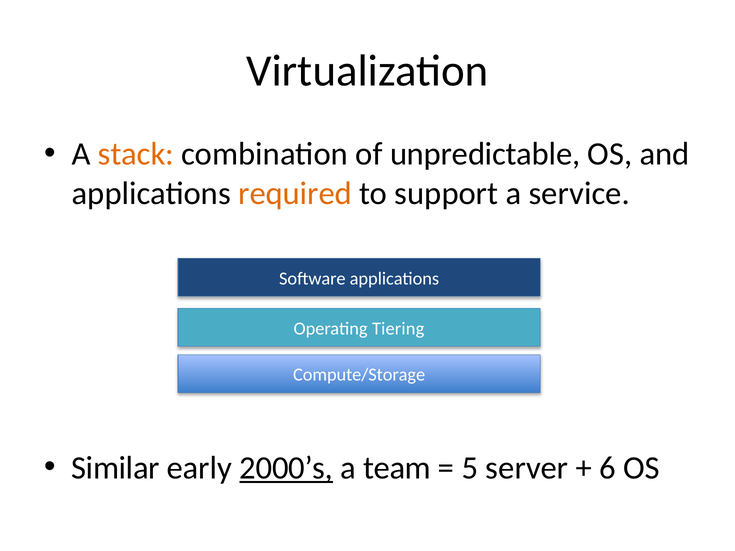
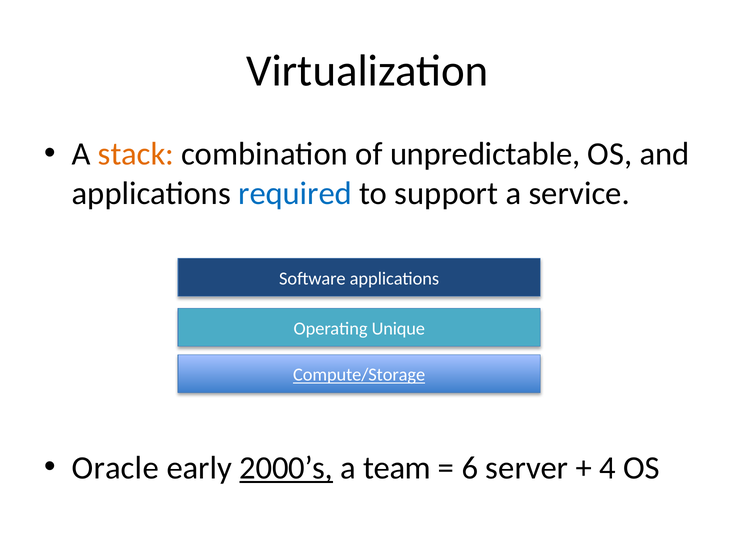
required colour: orange -> blue
Tiering: Tiering -> Unique
Compute/Storage underline: none -> present
Similar: Similar -> Oracle
5: 5 -> 6
6: 6 -> 4
